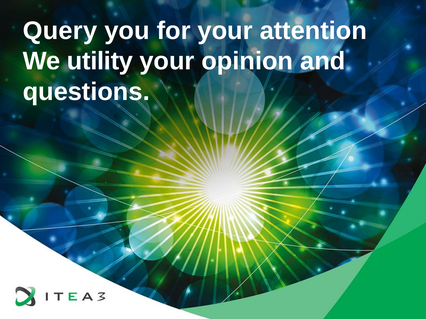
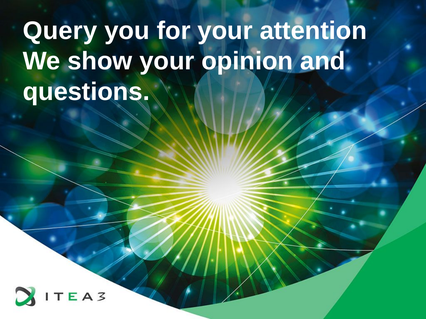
utility: utility -> show
